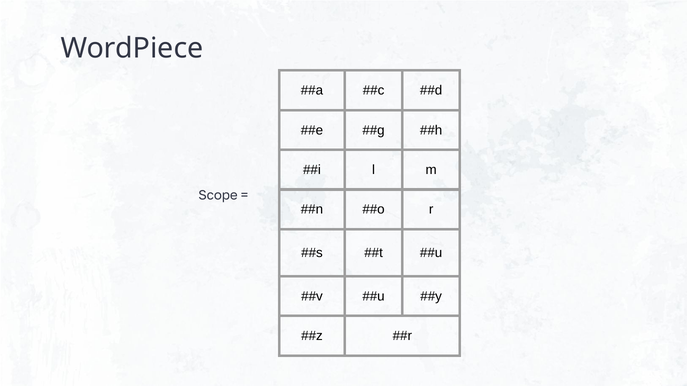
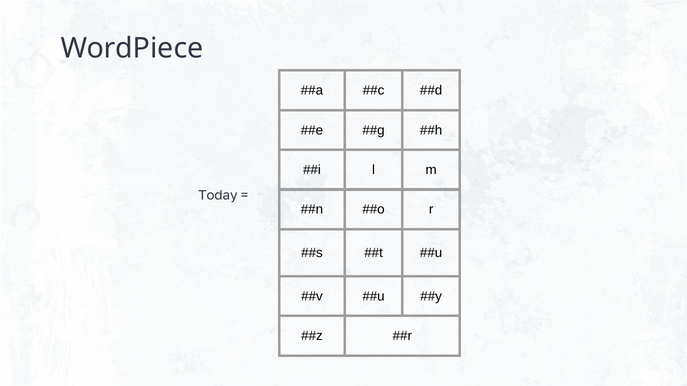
Scope: Scope -> Today
